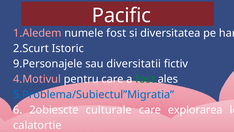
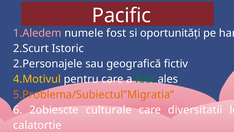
diversitatea: diversitatea -> oportunități
9.Personajele: 9.Personajele -> 2.Personajele
diversitatii: diversitatii -> geografică
4.Motivul colour: pink -> yellow
5.Problema/Subiectul”Migratia colour: blue -> orange
explorarea: explorarea -> diversitatii
